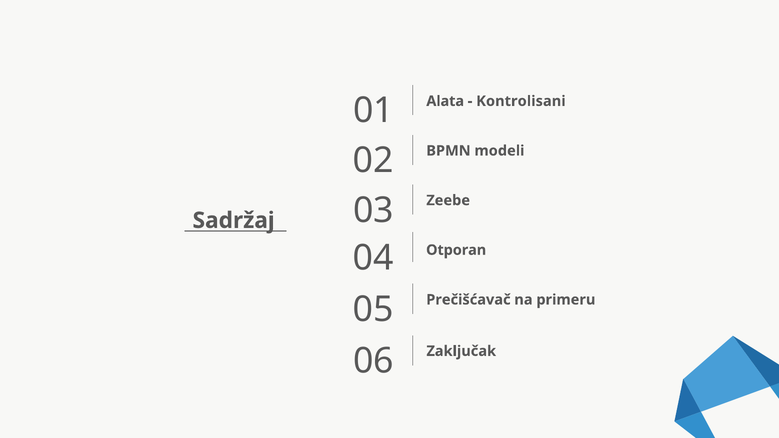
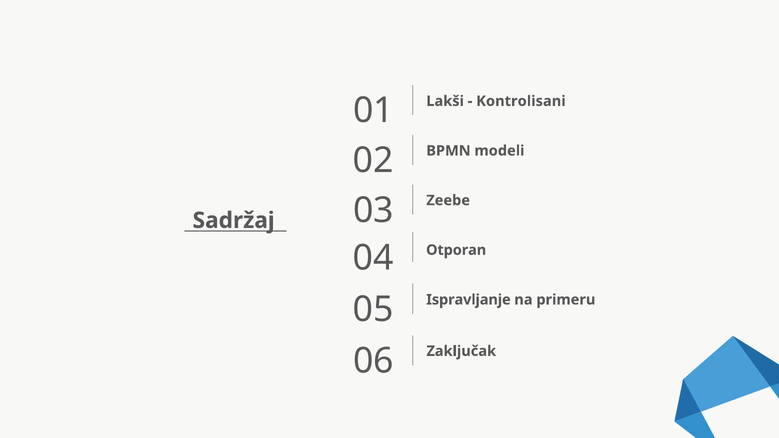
Alata: Alata -> Lakši
Prečišćavač: Prečišćavač -> Ispravljanje
